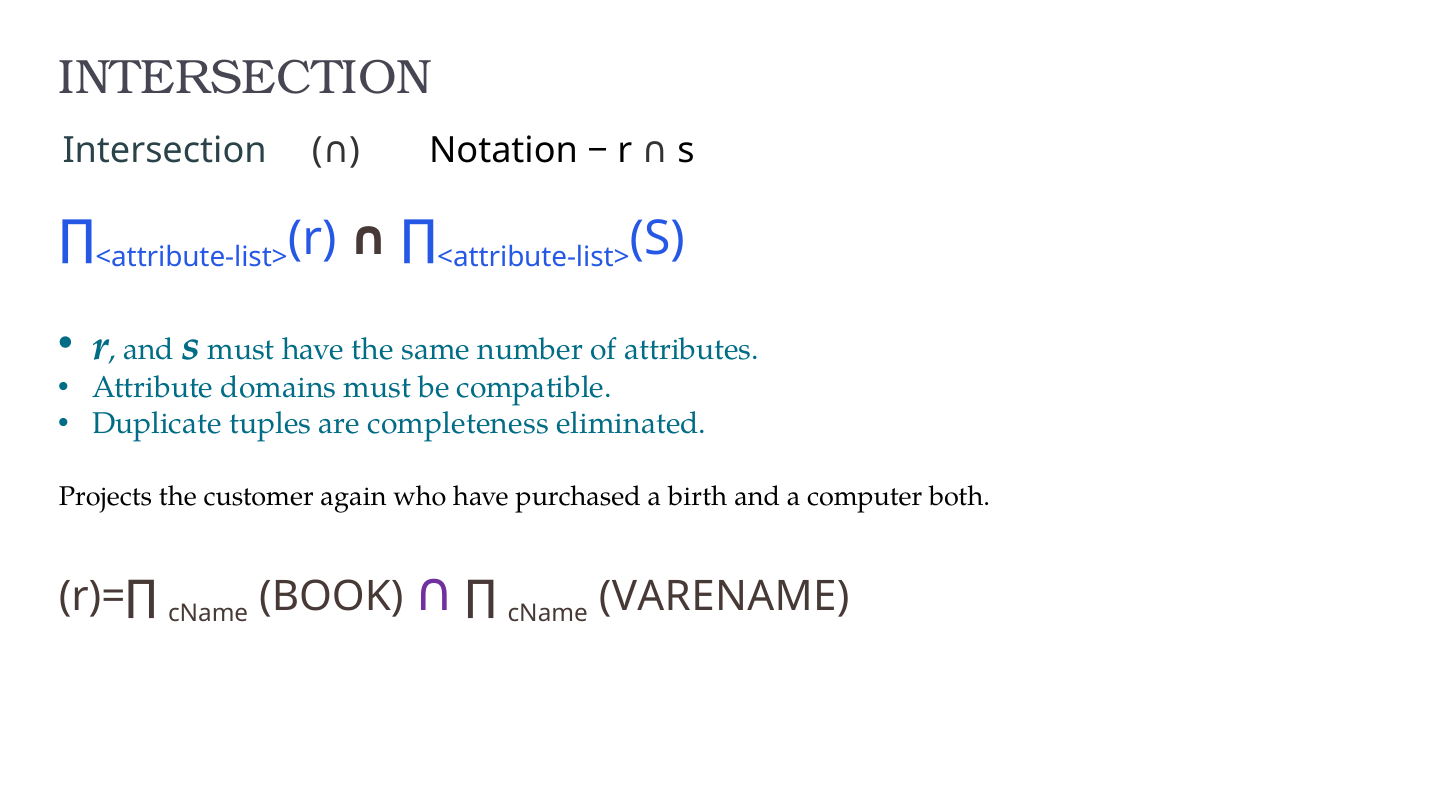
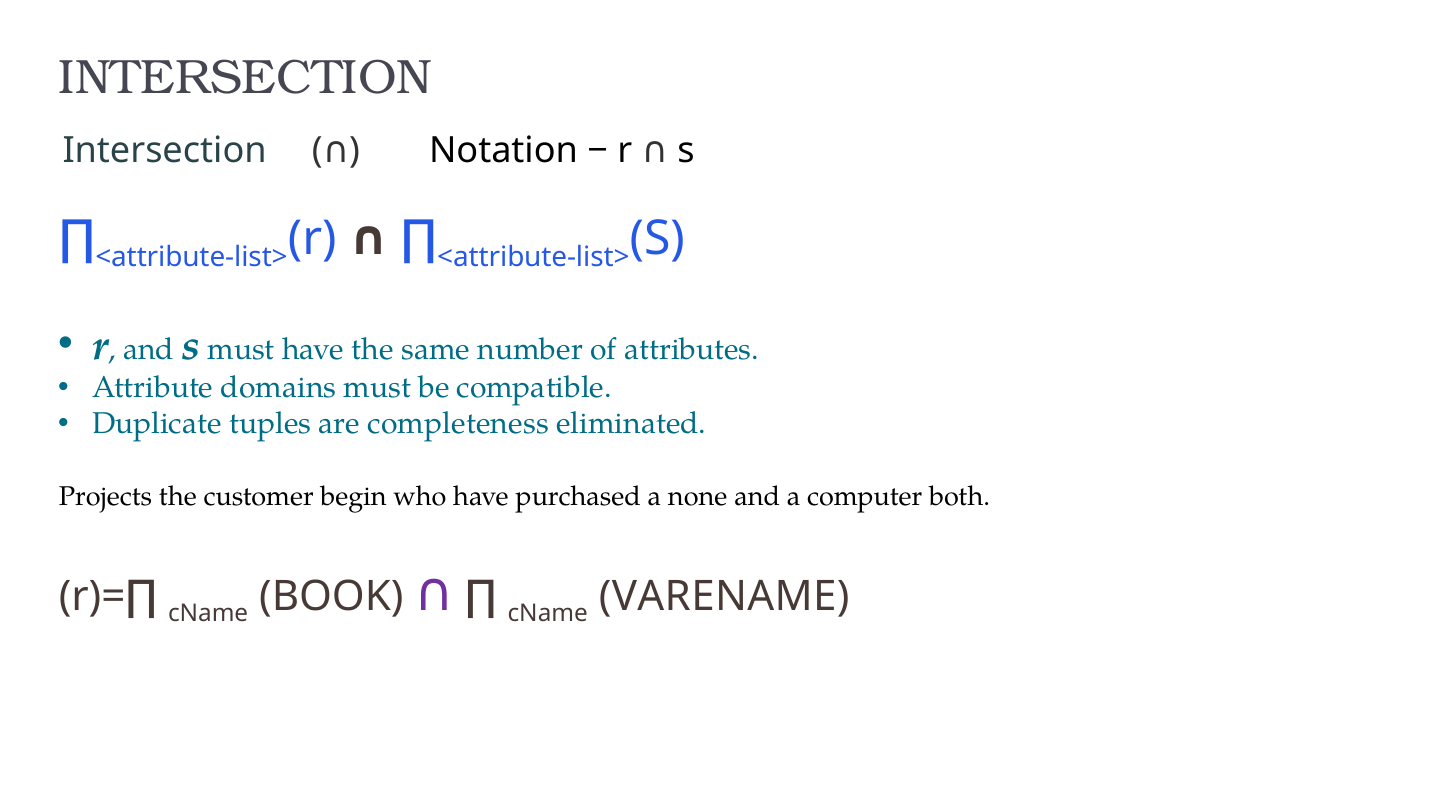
again: again -> begin
birth: birth -> none
